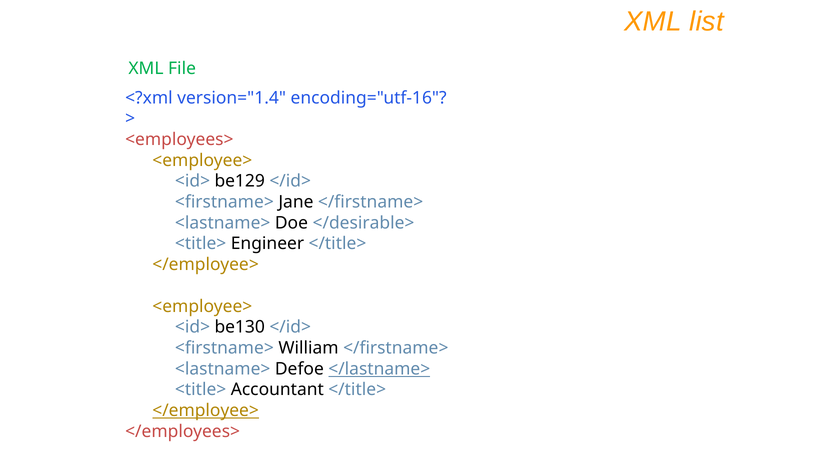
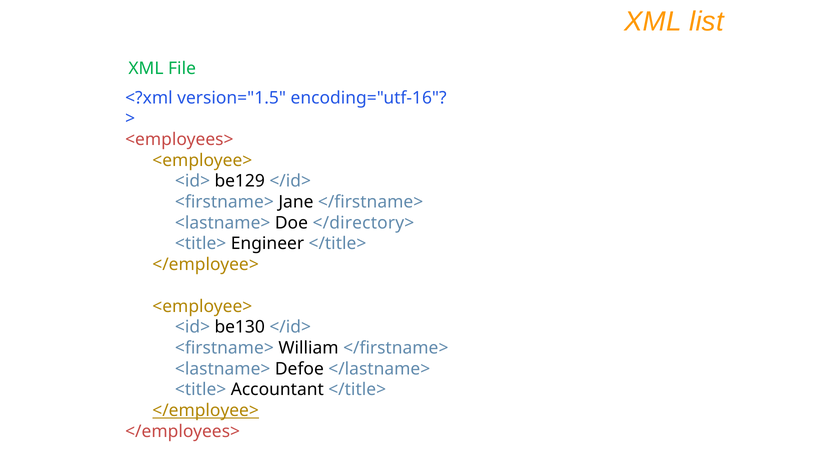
version="1.4: version="1.4 -> version="1.5
</desirable>: </desirable> -> </directory>
</lastname> underline: present -> none
